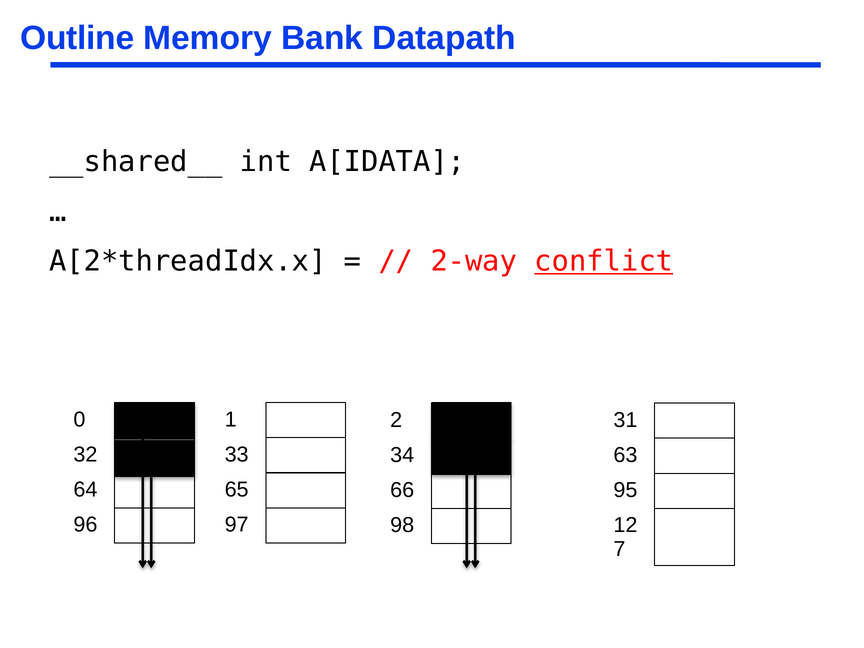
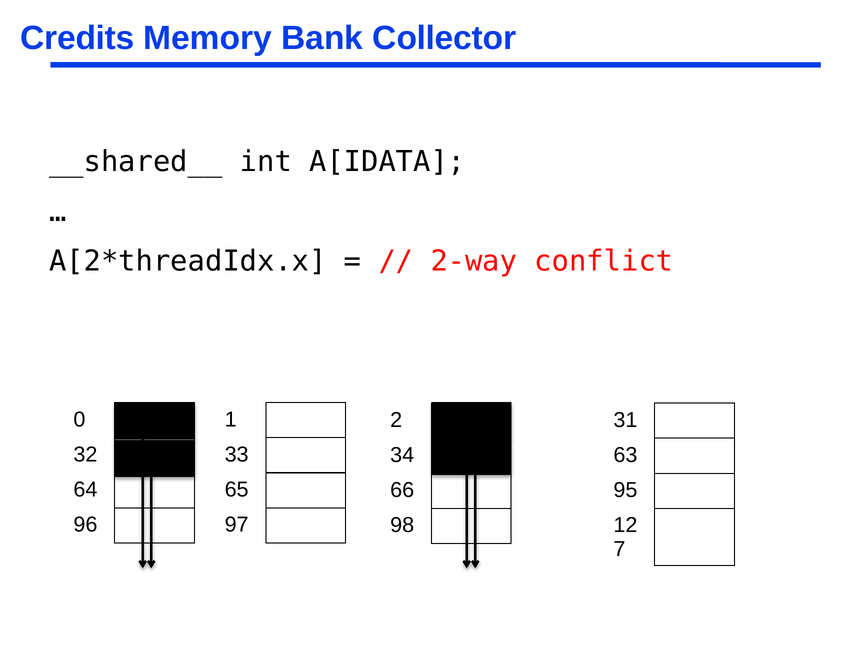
Outline: Outline -> Credits
Datapath: Datapath -> Collector
conflict underline: present -> none
